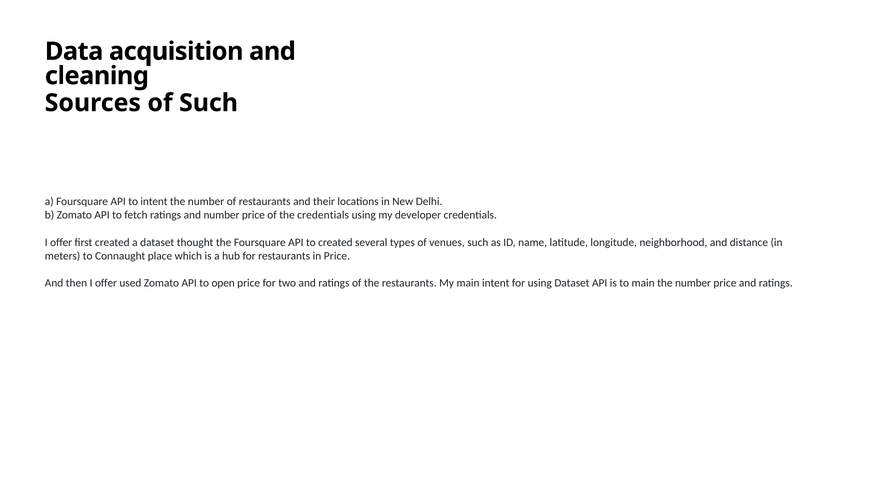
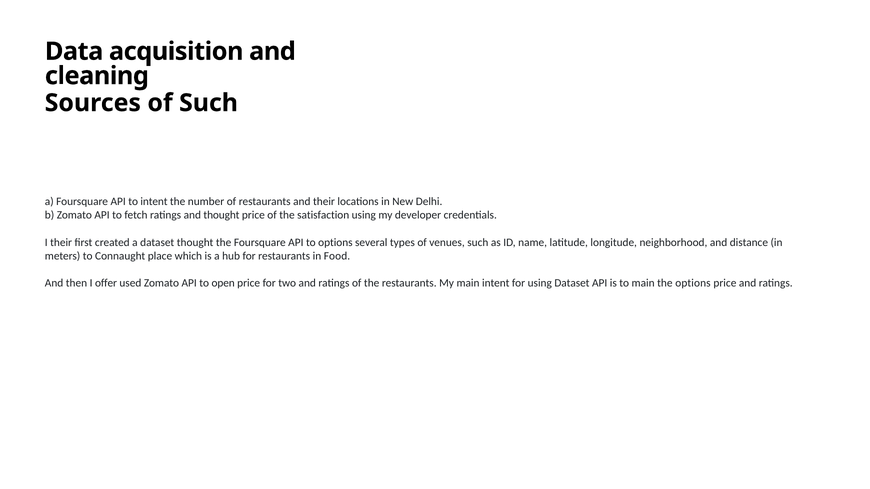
and number: number -> thought
the credentials: credentials -> satisfaction
offer at (61, 243): offer -> their
to created: created -> options
in Price: Price -> Food
number at (693, 283): number -> options
